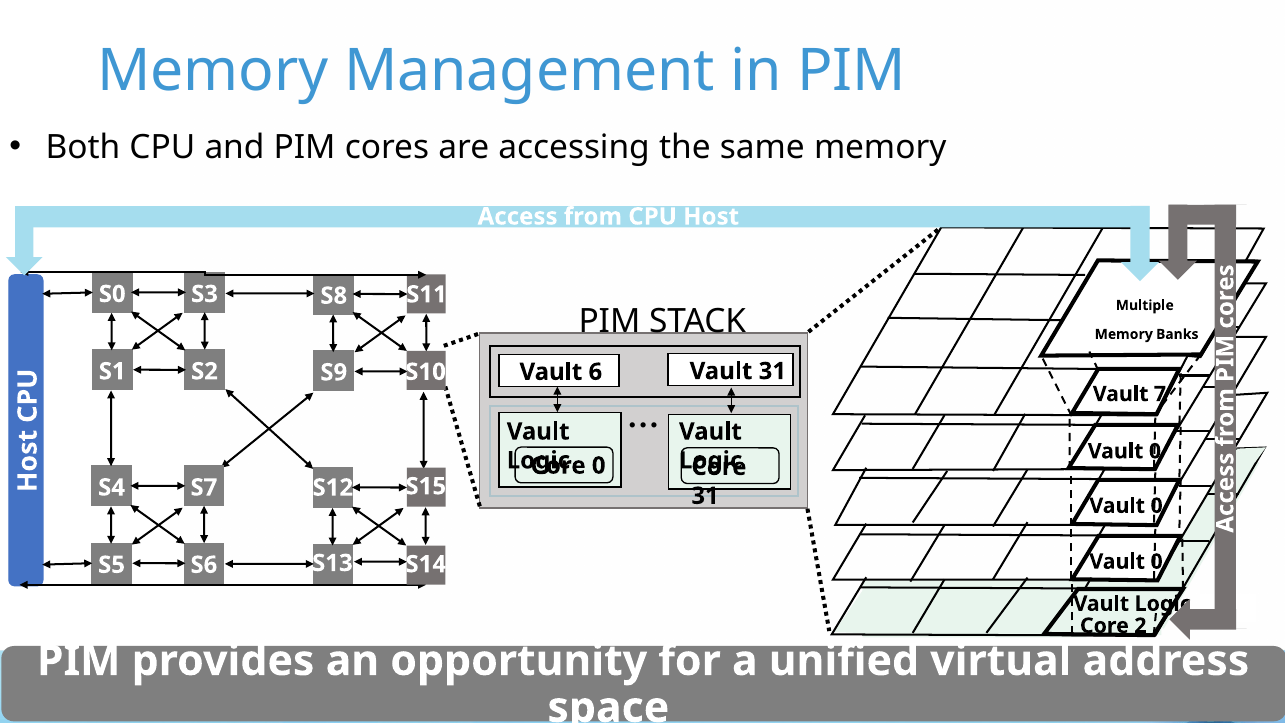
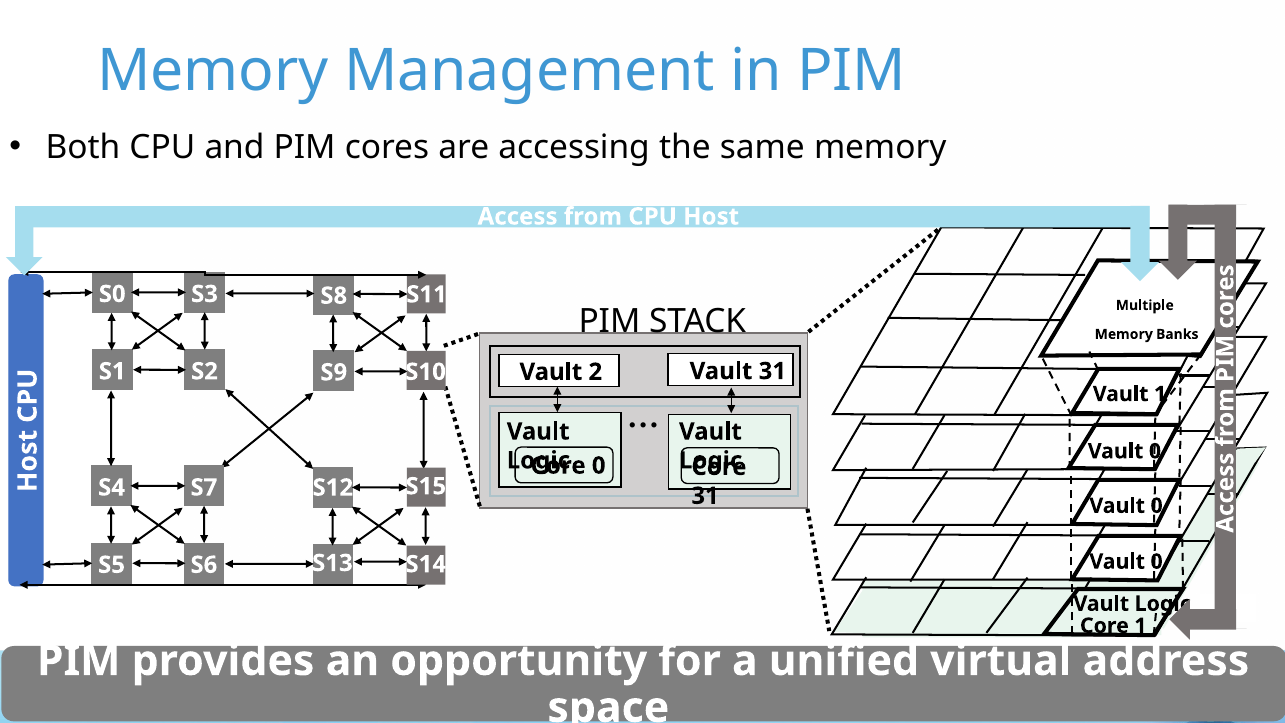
6: 6 -> 2
Vault 7: 7 -> 1
Core 2: 2 -> 1
